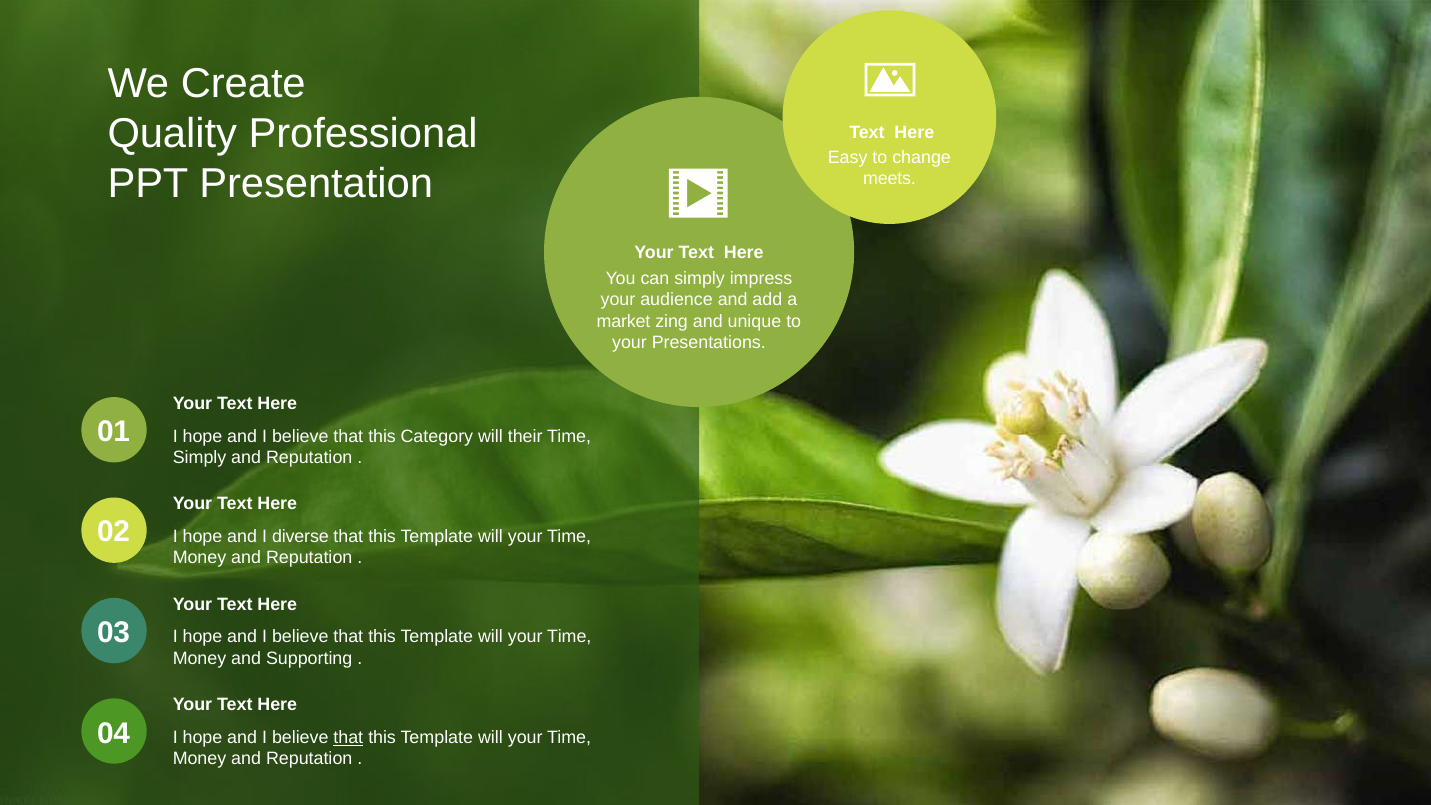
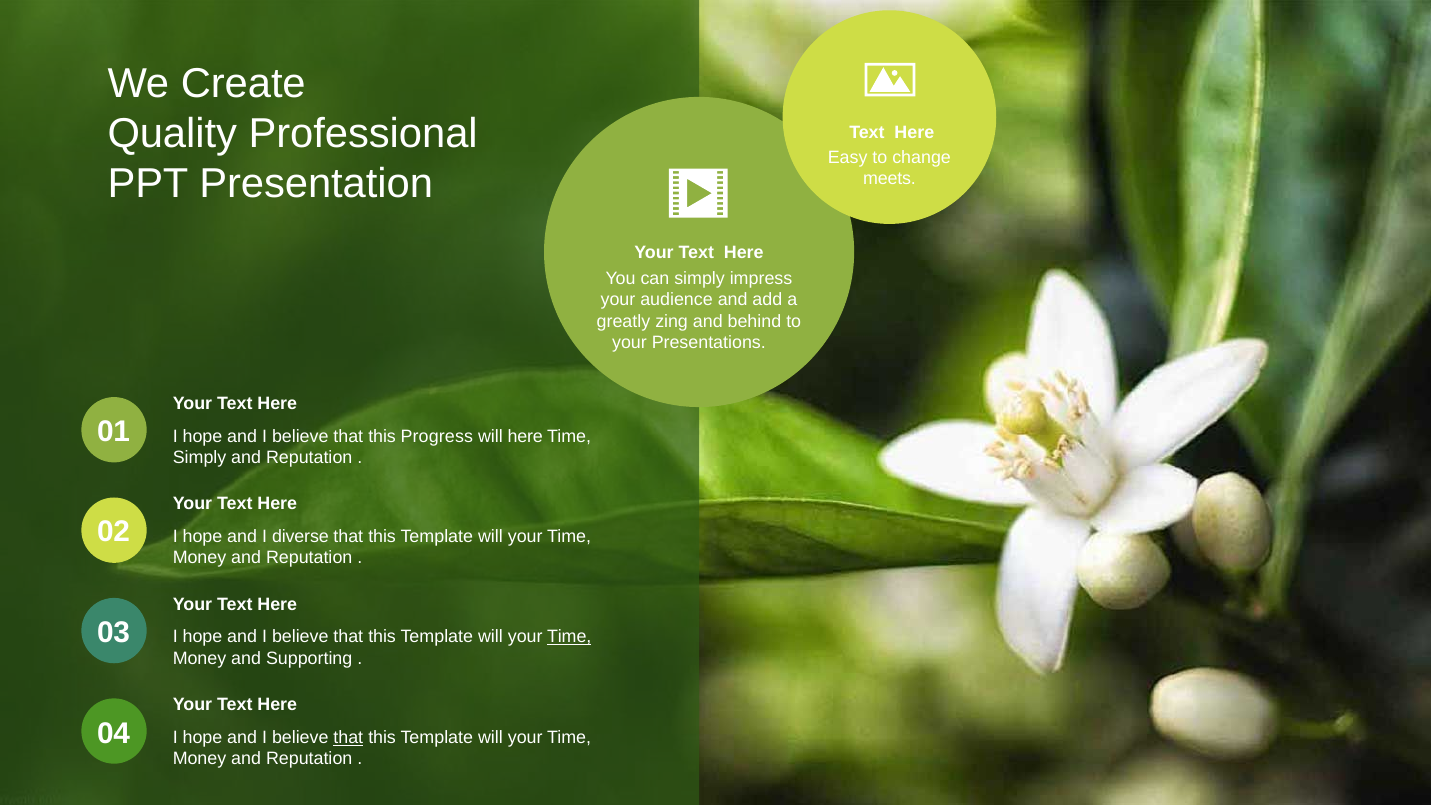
market: market -> greatly
unique: unique -> behind
Category: Category -> Progress
will their: their -> here
Time at (569, 637) underline: none -> present
